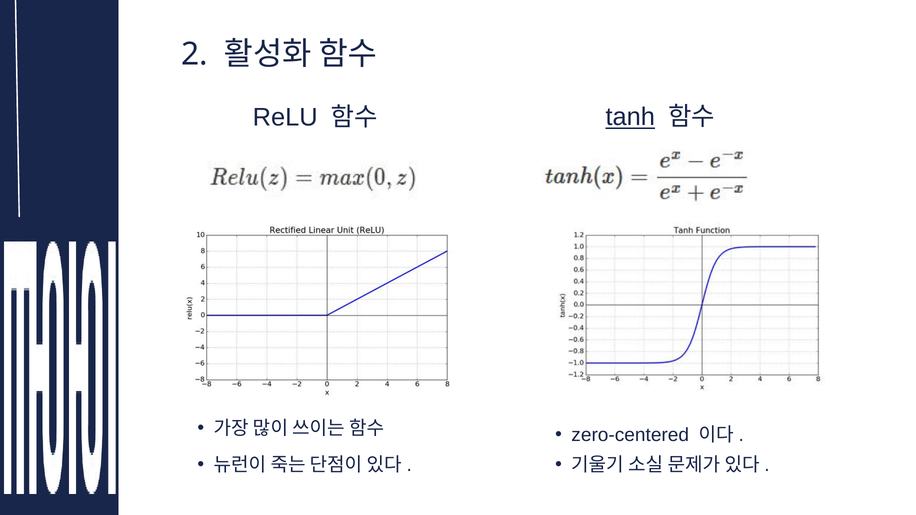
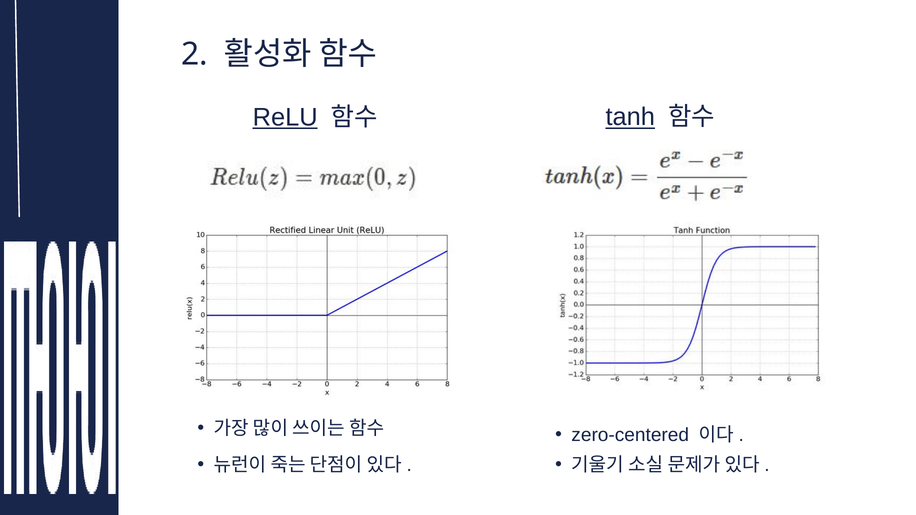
ReLU underline: none -> present
